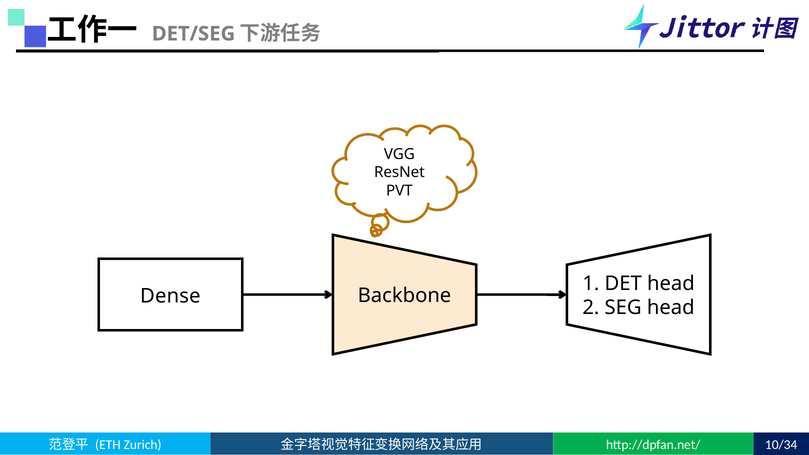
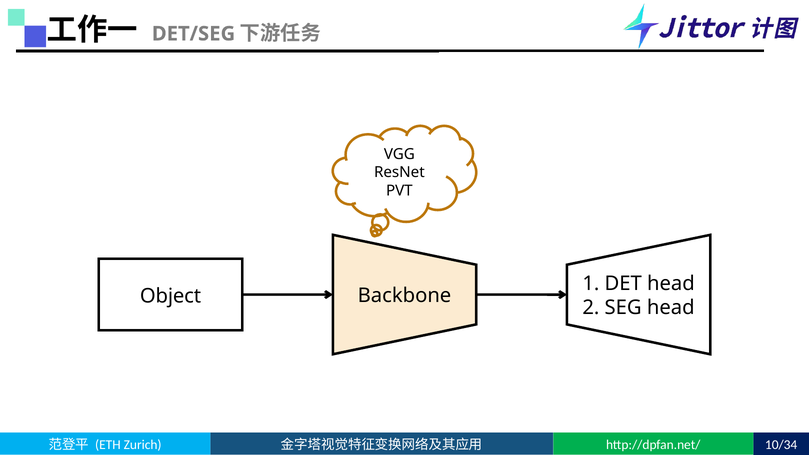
Dense: Dense -> Object
